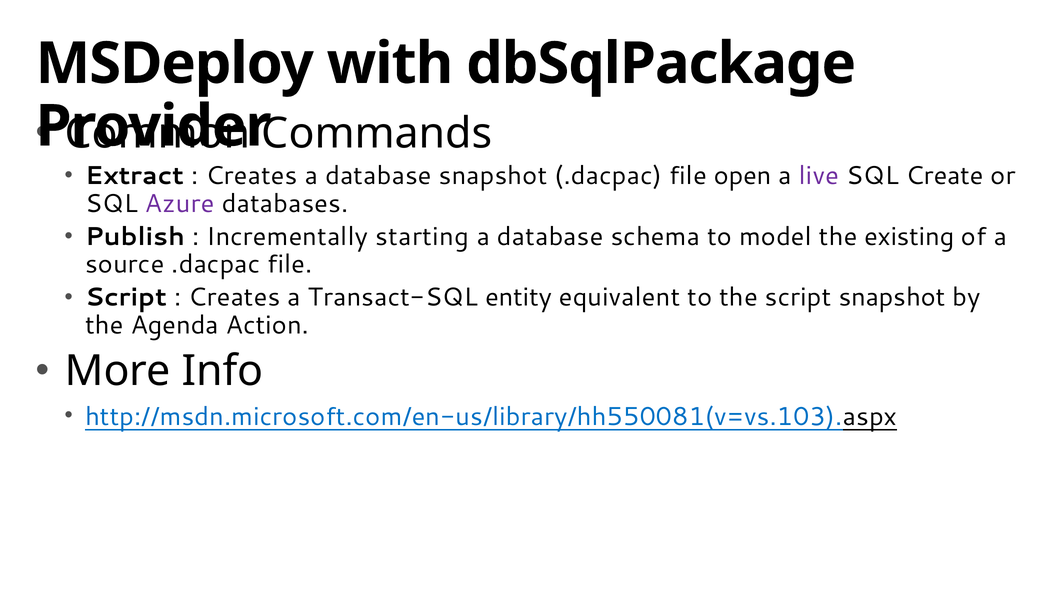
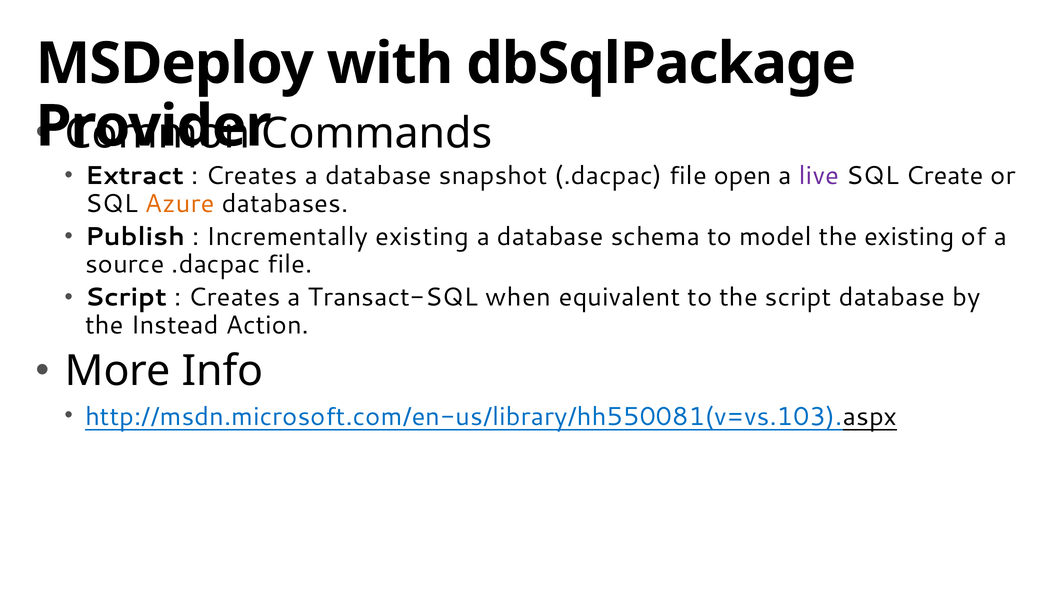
Azure colour: purple -> orange
Incrementally starting: starting -> existing
entity: entity -> when
script snapshot: snapshot -> database
Agenda: Agenda -> Instead
